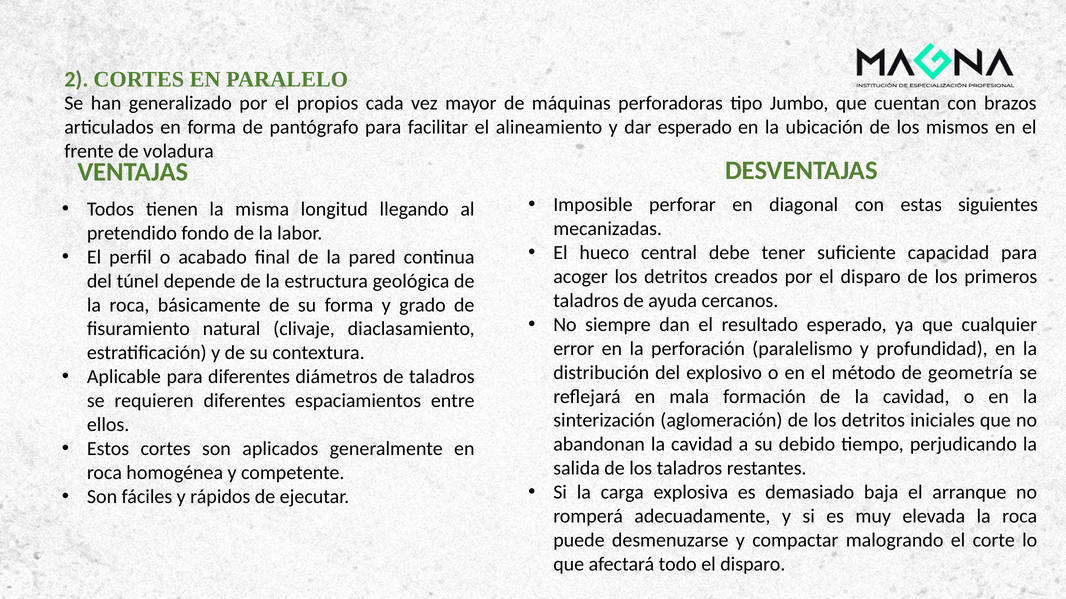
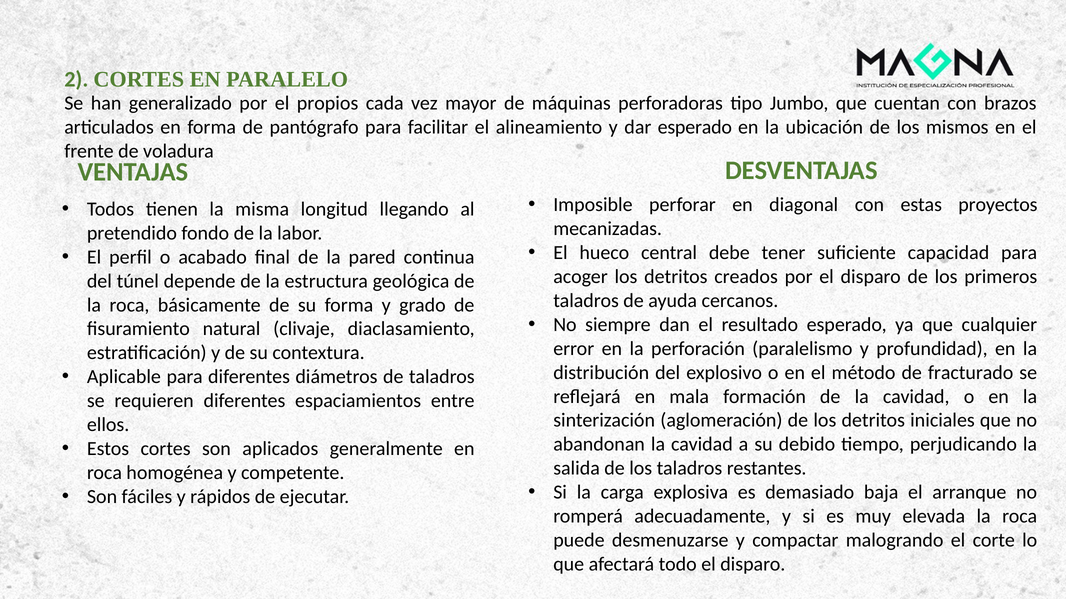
siguientes: siguientes -> proyectos
geometría: geometría -> fracturado
